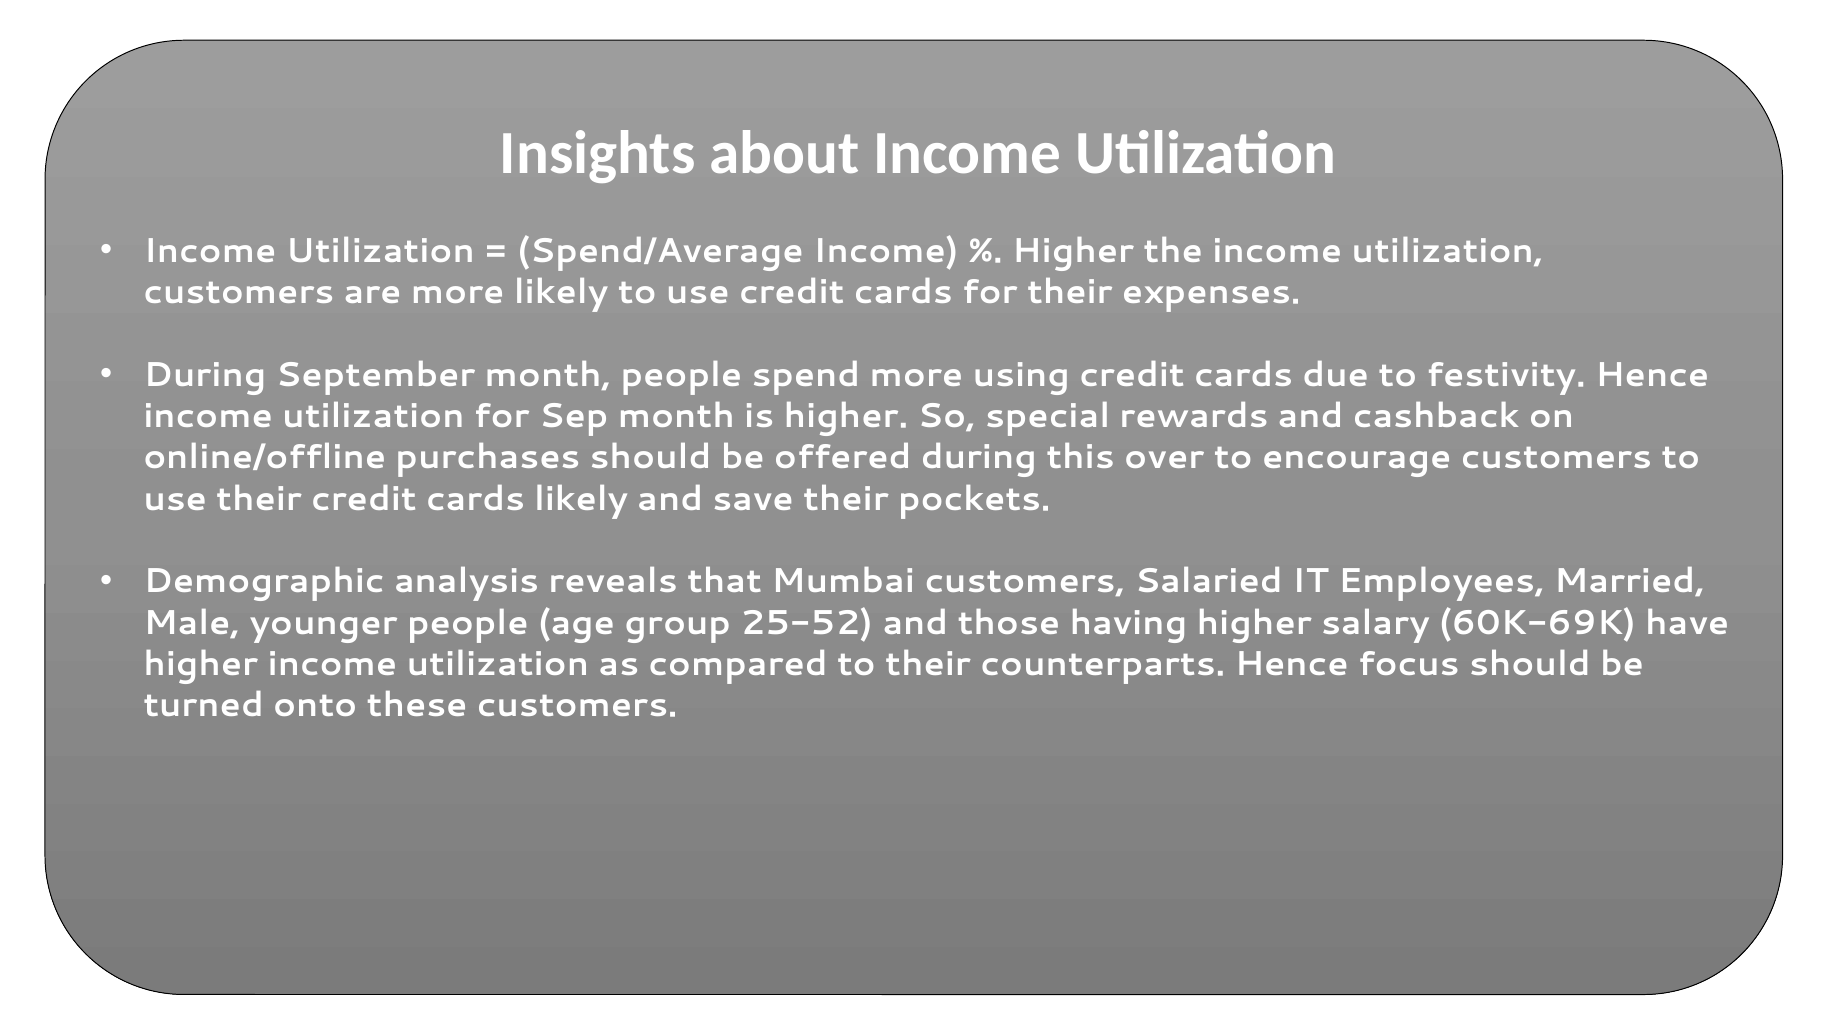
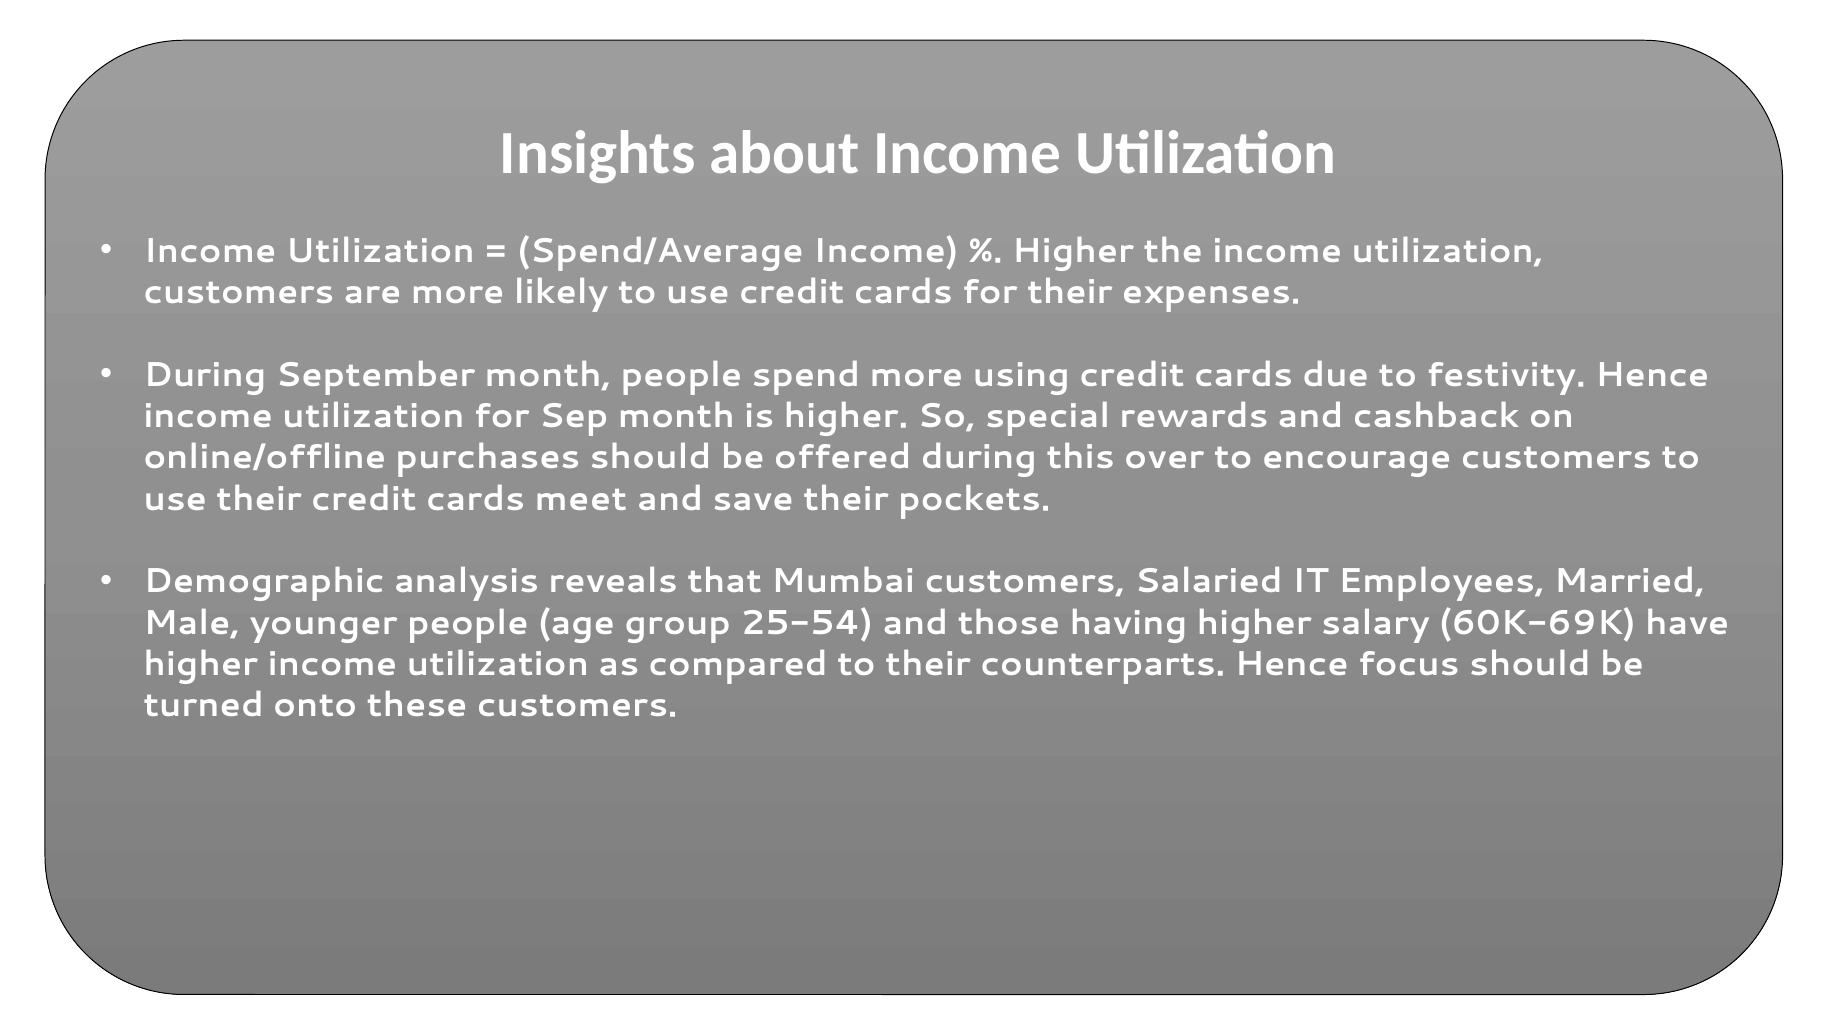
cards likely: likely -> meet
25-52: 25-52 -> 25-54
